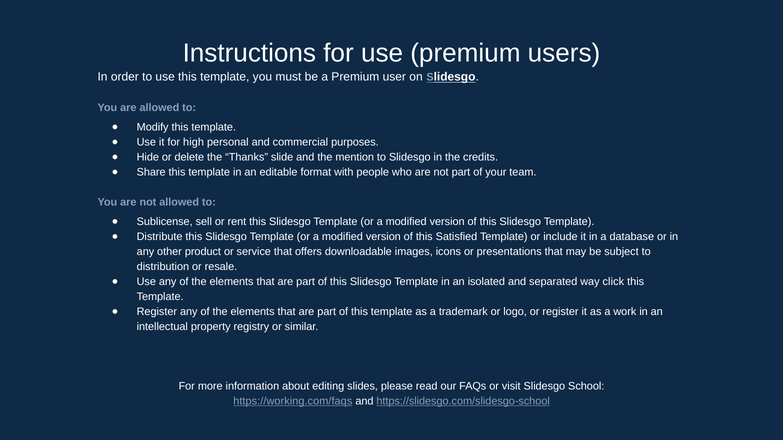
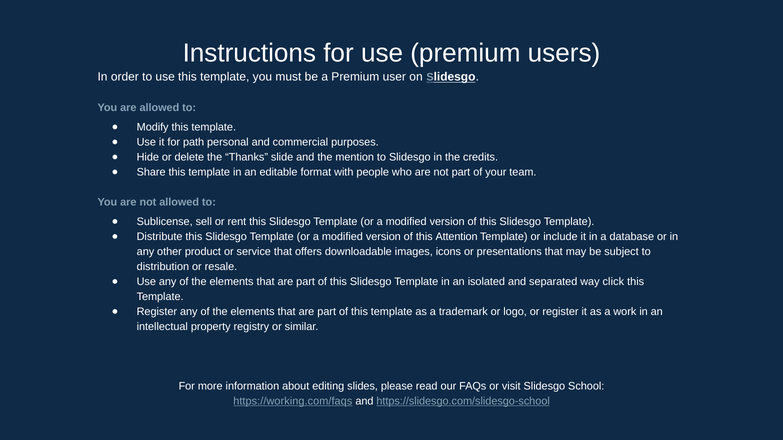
high: high -> path
Satisfied: Satisfied -> Attention
